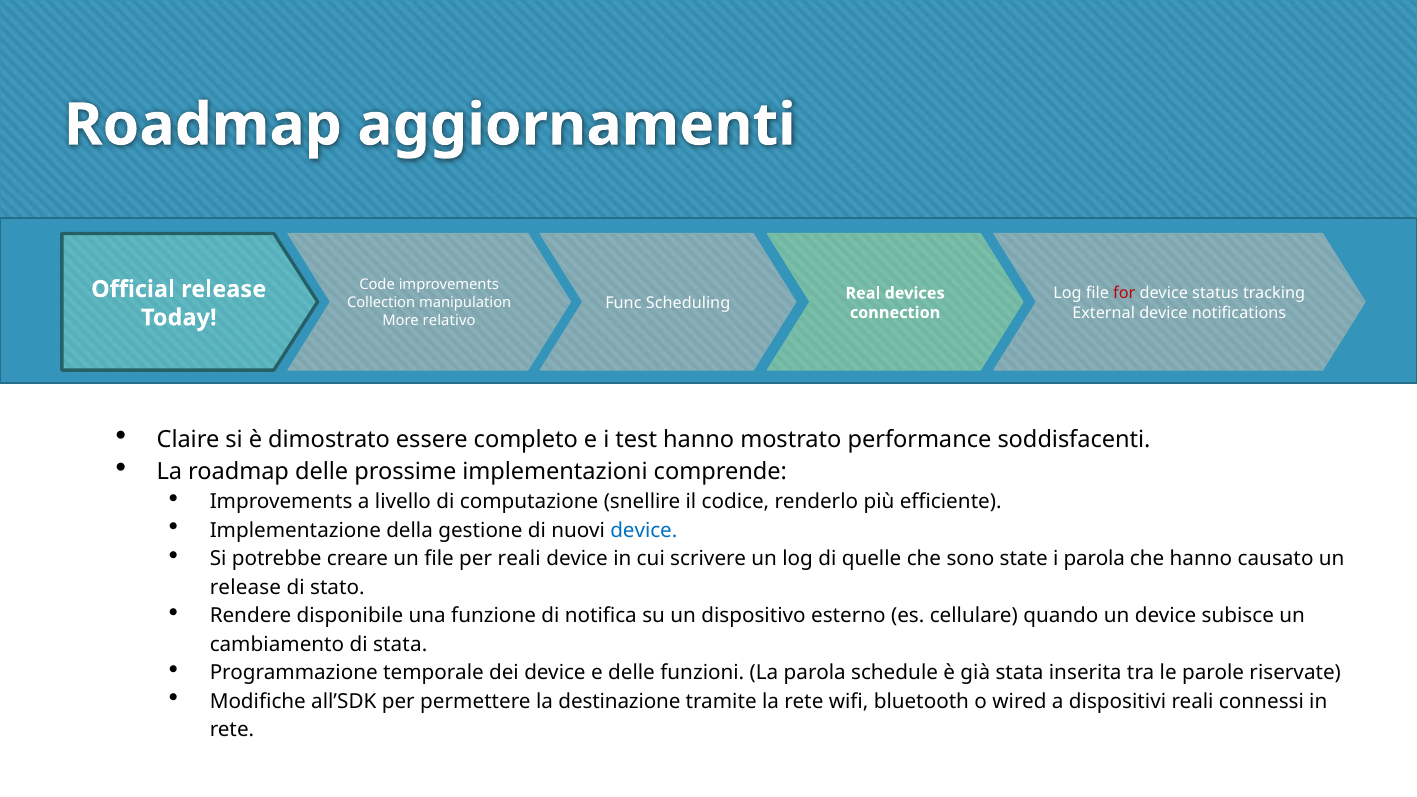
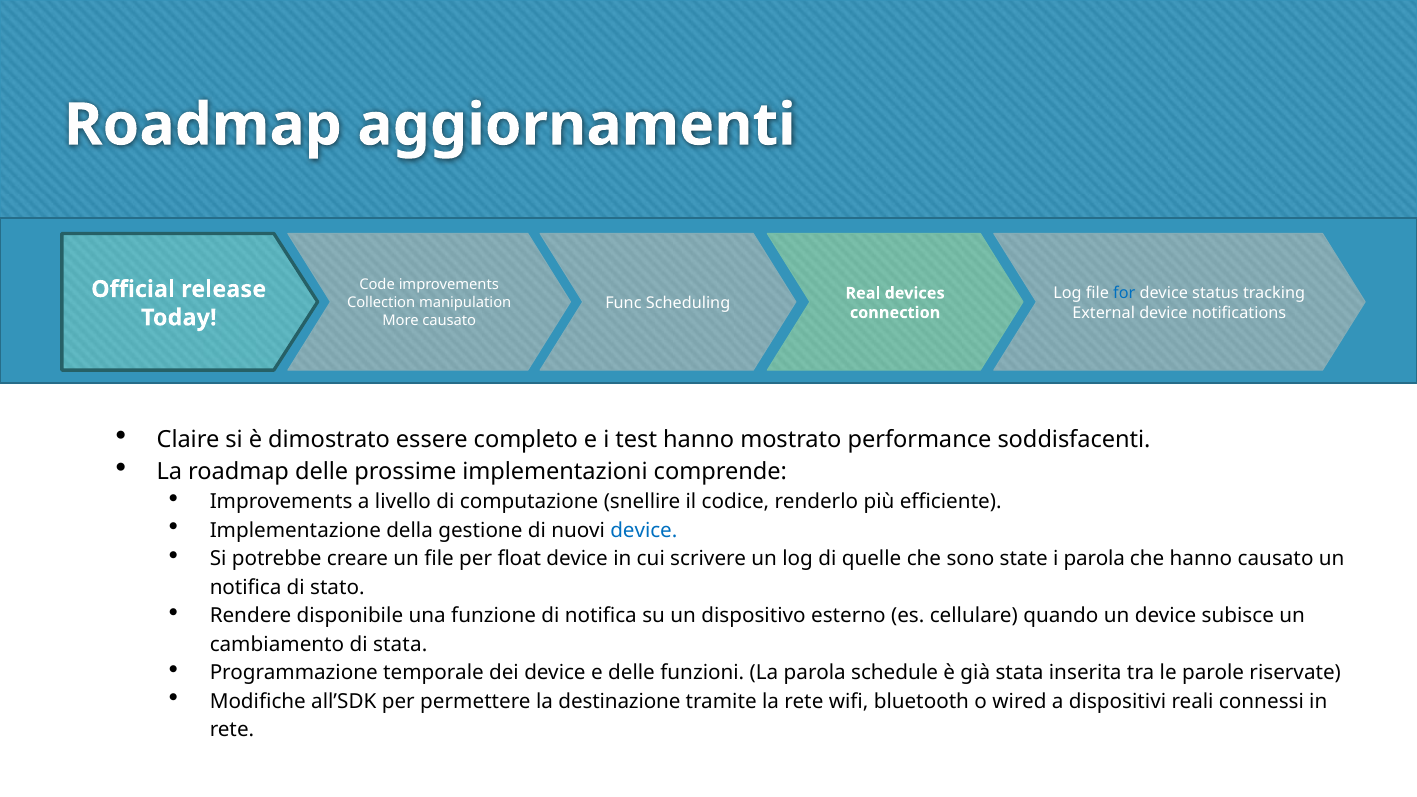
for colour: red -> blue
More relativo: relativo -> causato
per reali: reali -> float
release at (245, 587): release -> notifica
